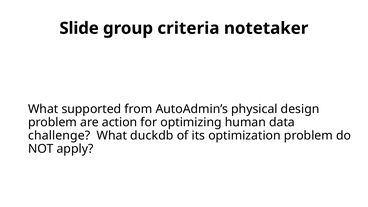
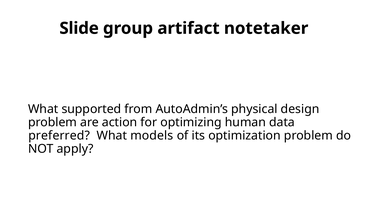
criteria: criteria -> artifact
challenge: challenge -> preferred
duckdb: duckdb -> models
